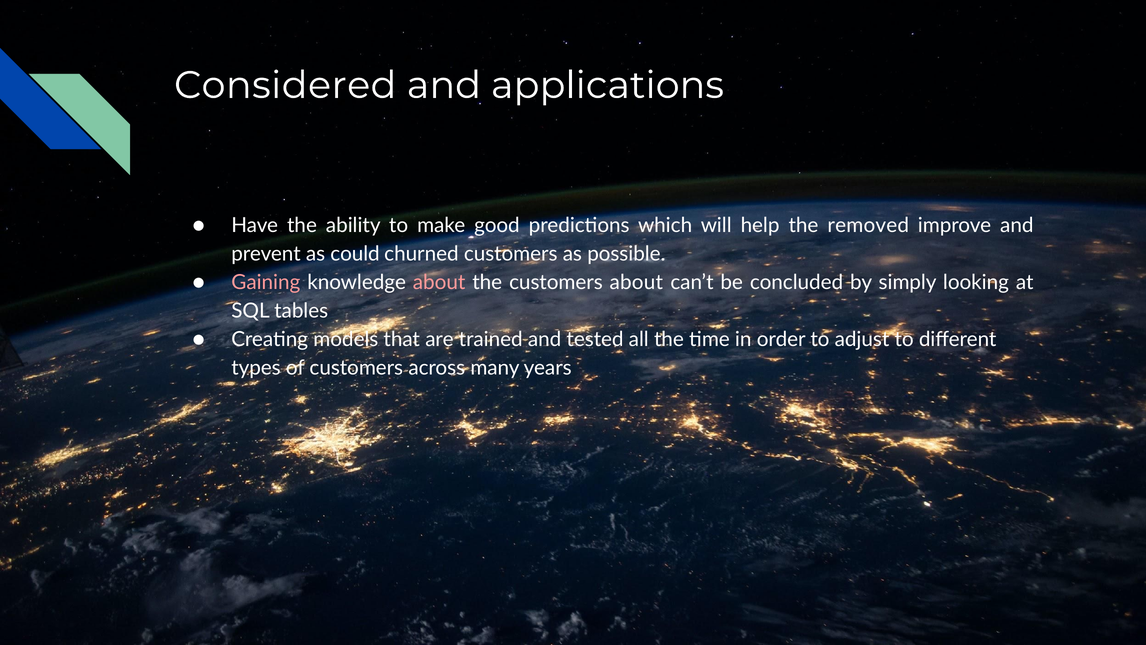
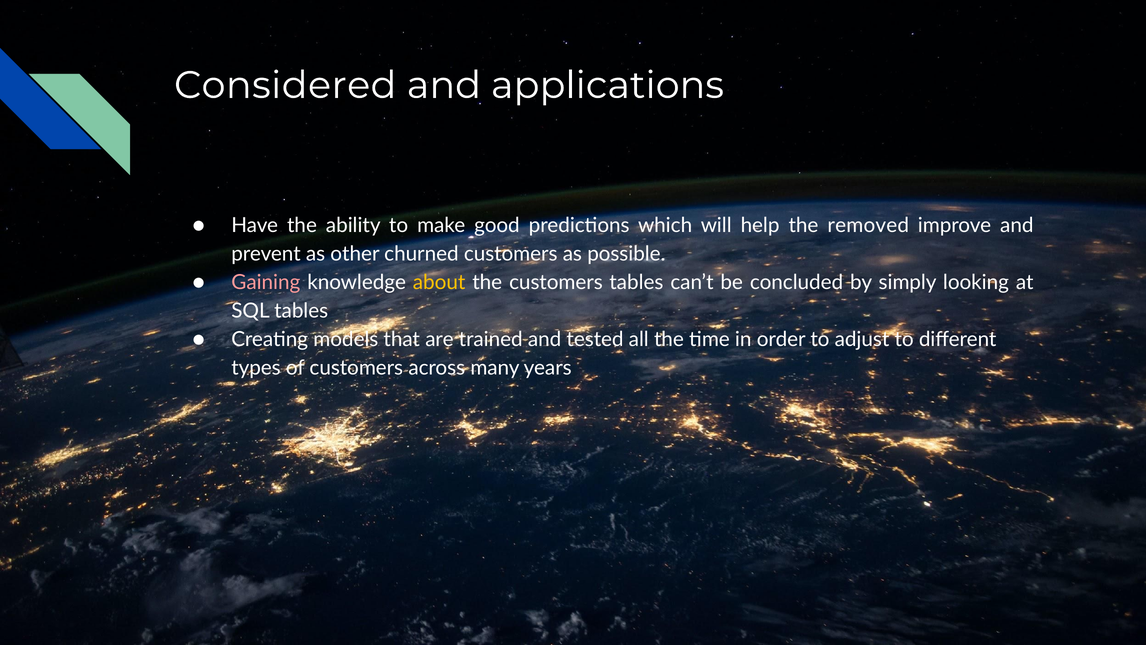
could: could -> other
about at (439, 282) colour: pink -> yellow
customers about: about -> tables
